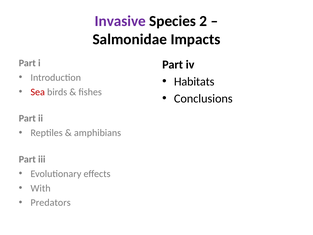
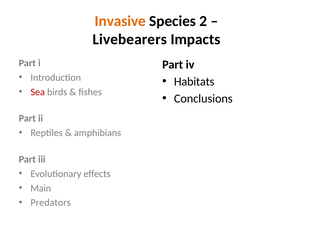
Invasive colour: purple -> orange
Salmonidae: Salmonidae -> Livebearers
With: With -> Main
